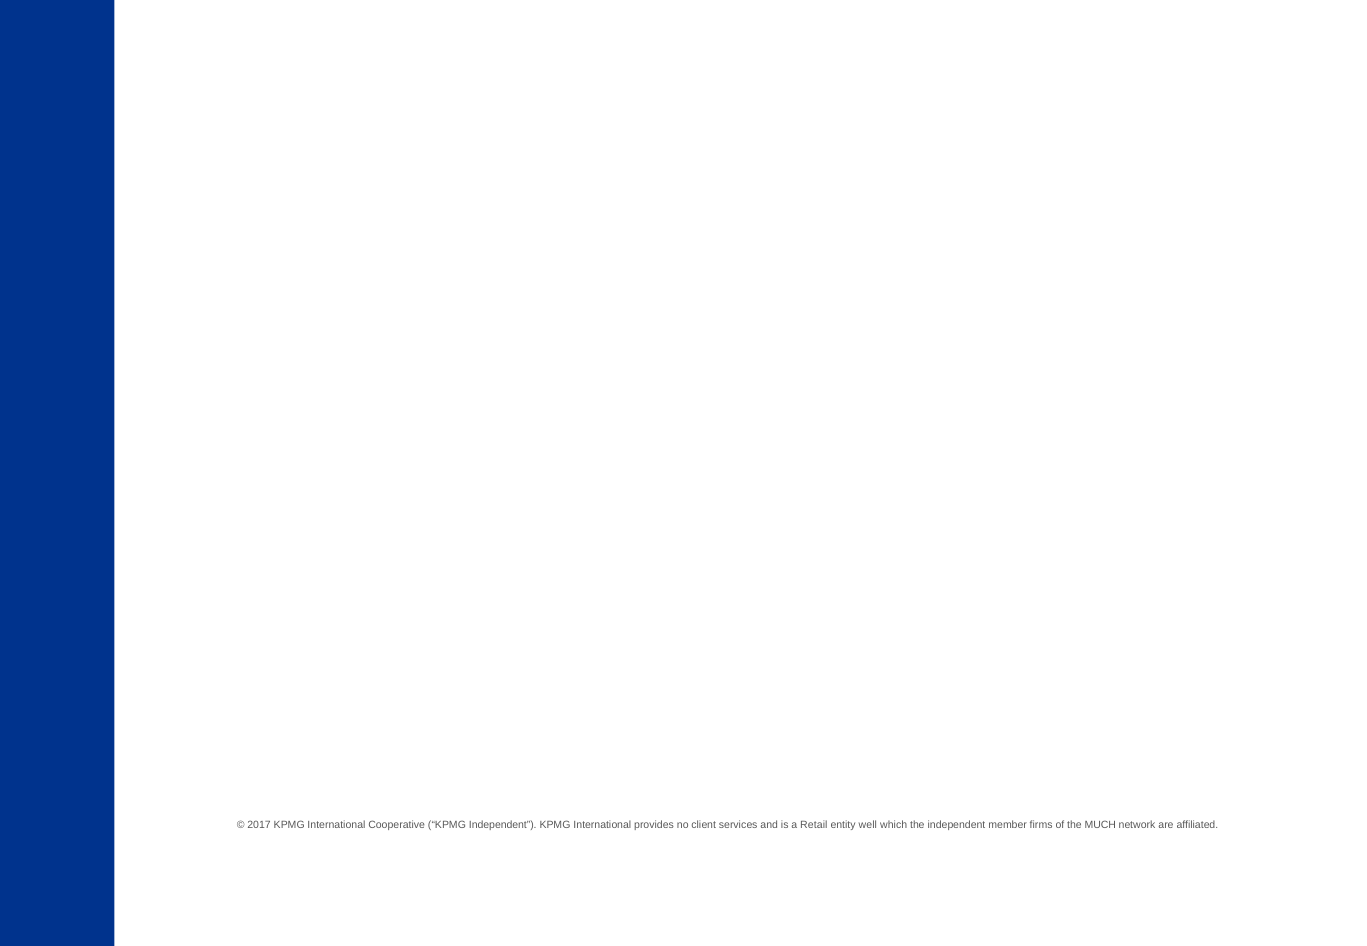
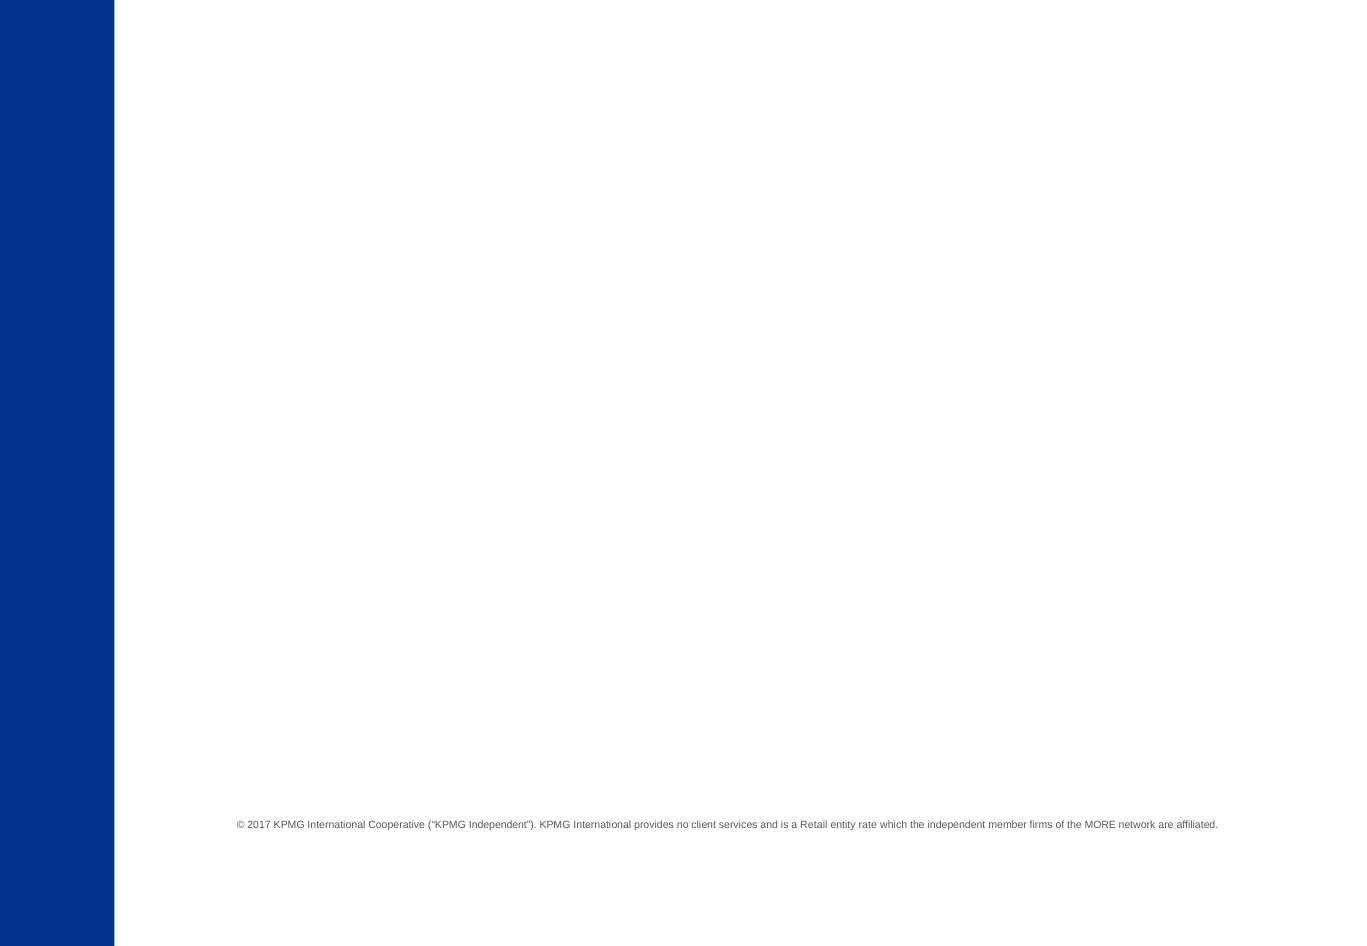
well: well -> rate
MUCH: MUCH -> MORE
